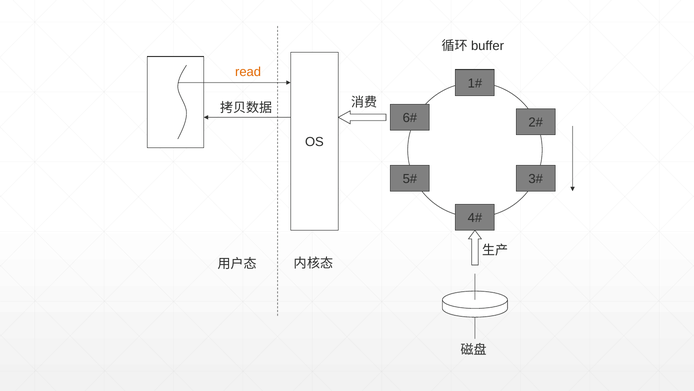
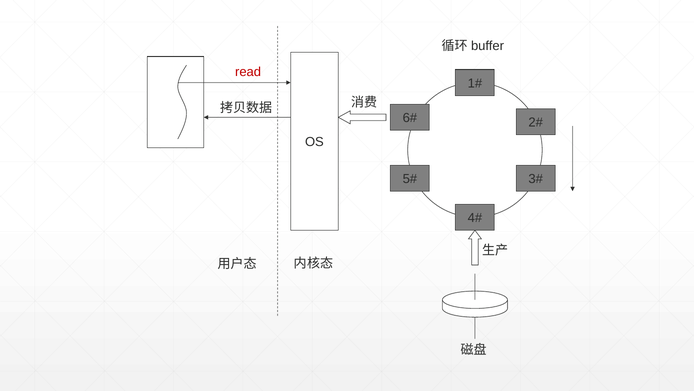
read colour: orange -> red
